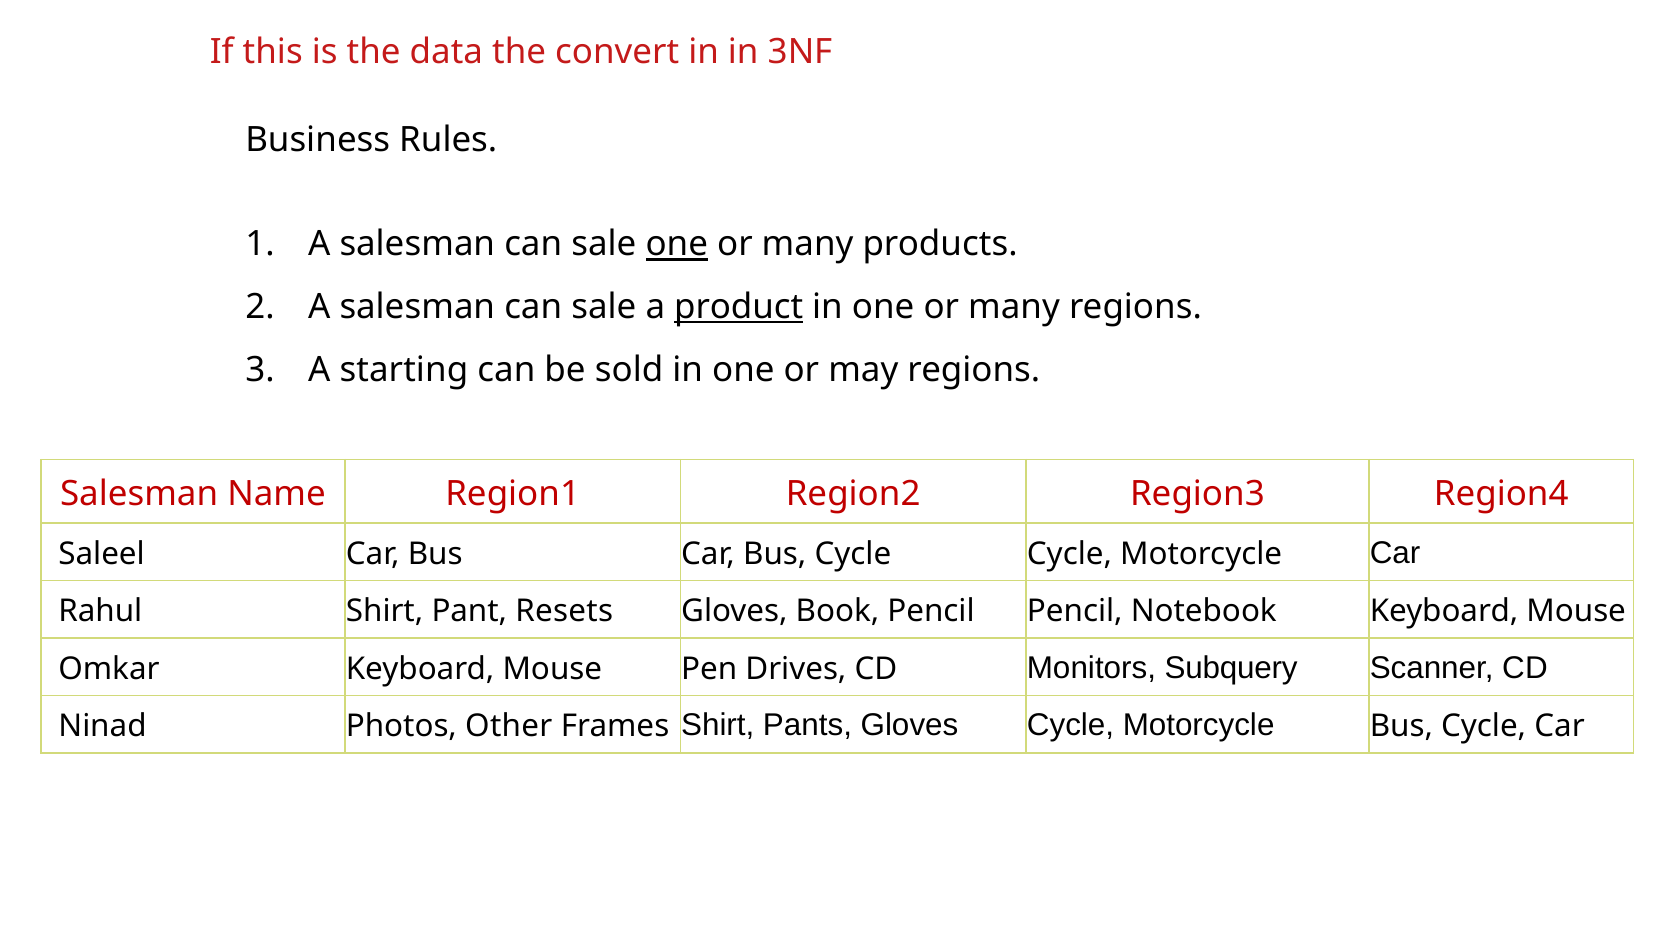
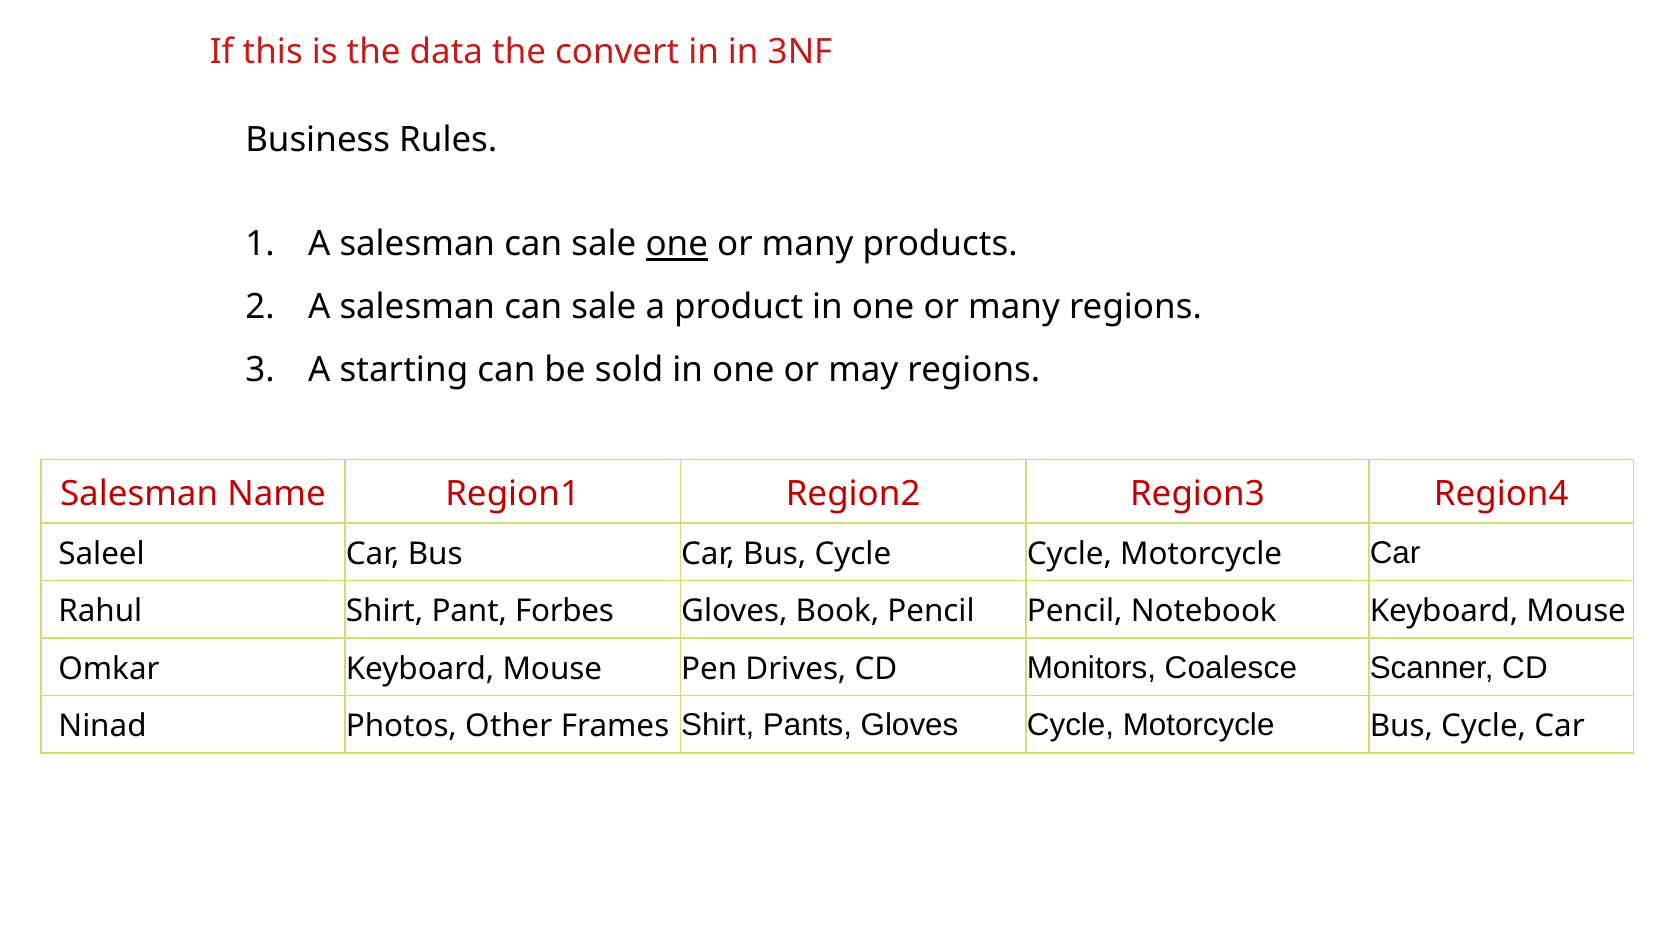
product underline: present -> none
Resets: Resets -> Forbes
Subquery: Subquery -> Coalesce
